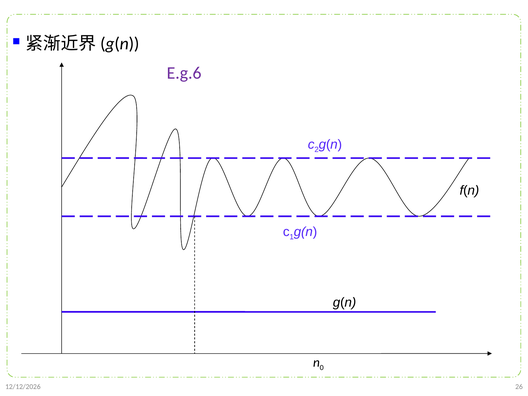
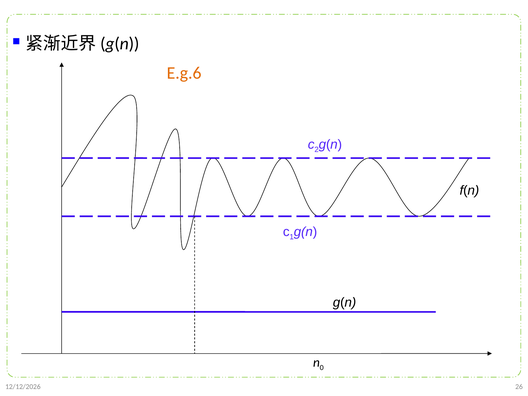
E.g.6 colour: purple -> orange
